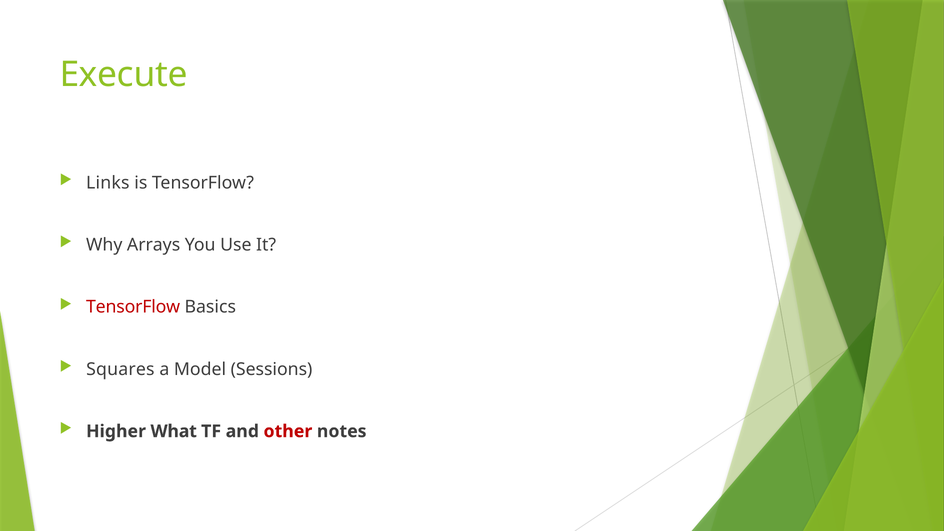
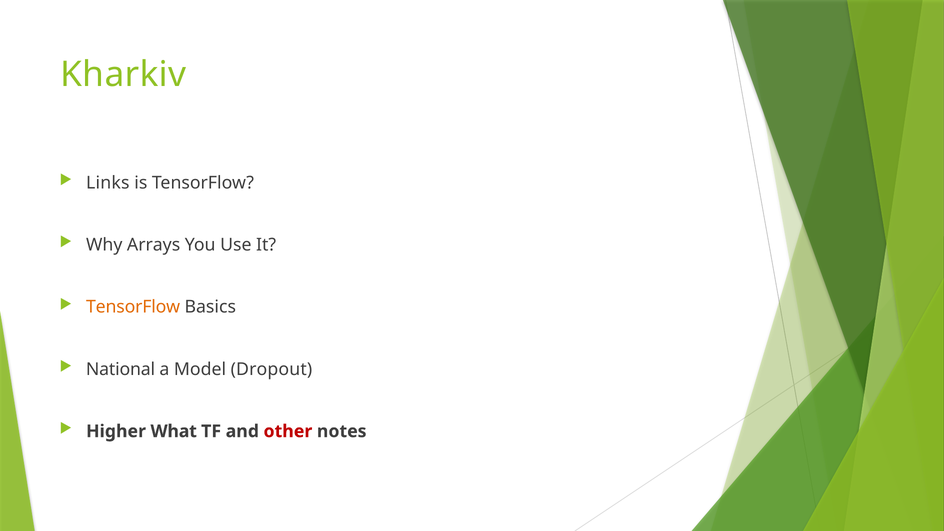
Execute: Execute -> Kharkiv
TensorFlow at (133, 307) colour: red -> orange
Squares: Squares -> National
Sessions: Sessions -> Dropout
